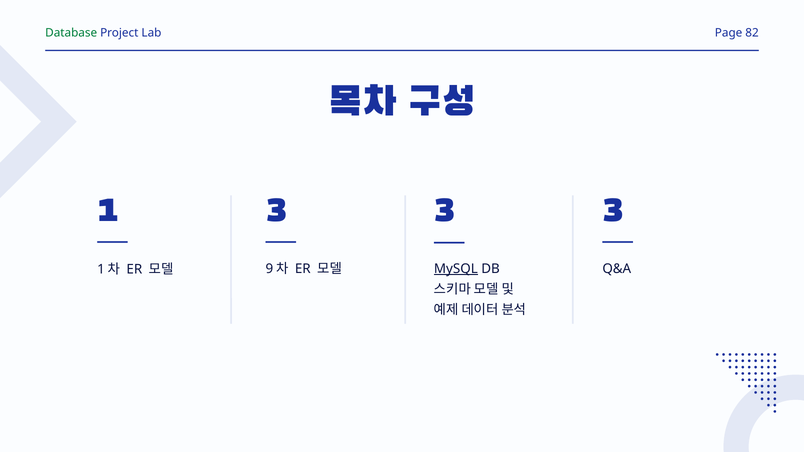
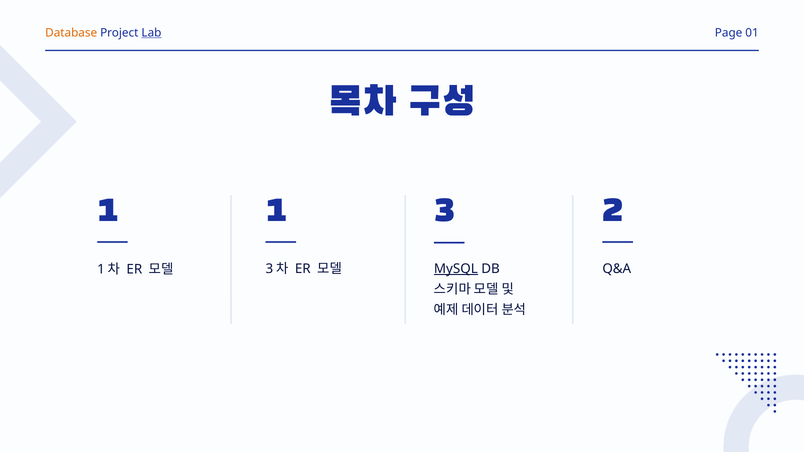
Database colour: green -> orange
Lab underline: none -> present
82: 82 -> 01
1 3: 3 -> 1
3 at (613, 209): 3 -> 2
9 at (269, 269): 9 -> 3
